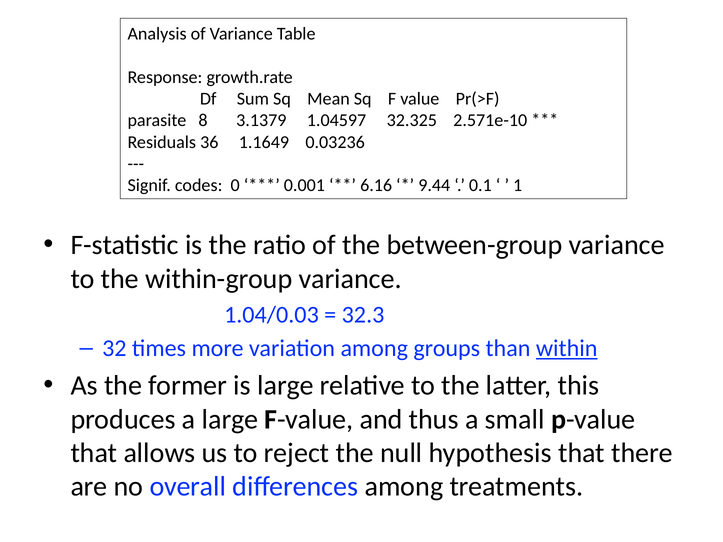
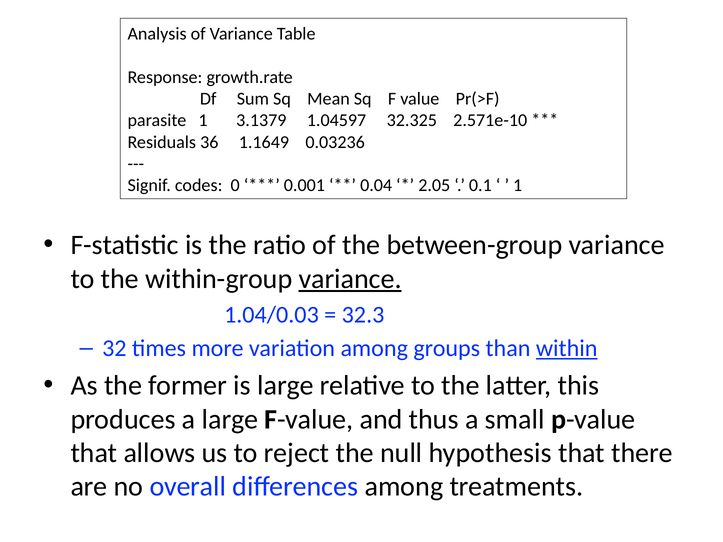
parasite 8: 8 -> 1
6.16: 6.16 -> 0.04
9.44: 9.44 -> 2.05
variance at (350, 279) underline: none -> present
